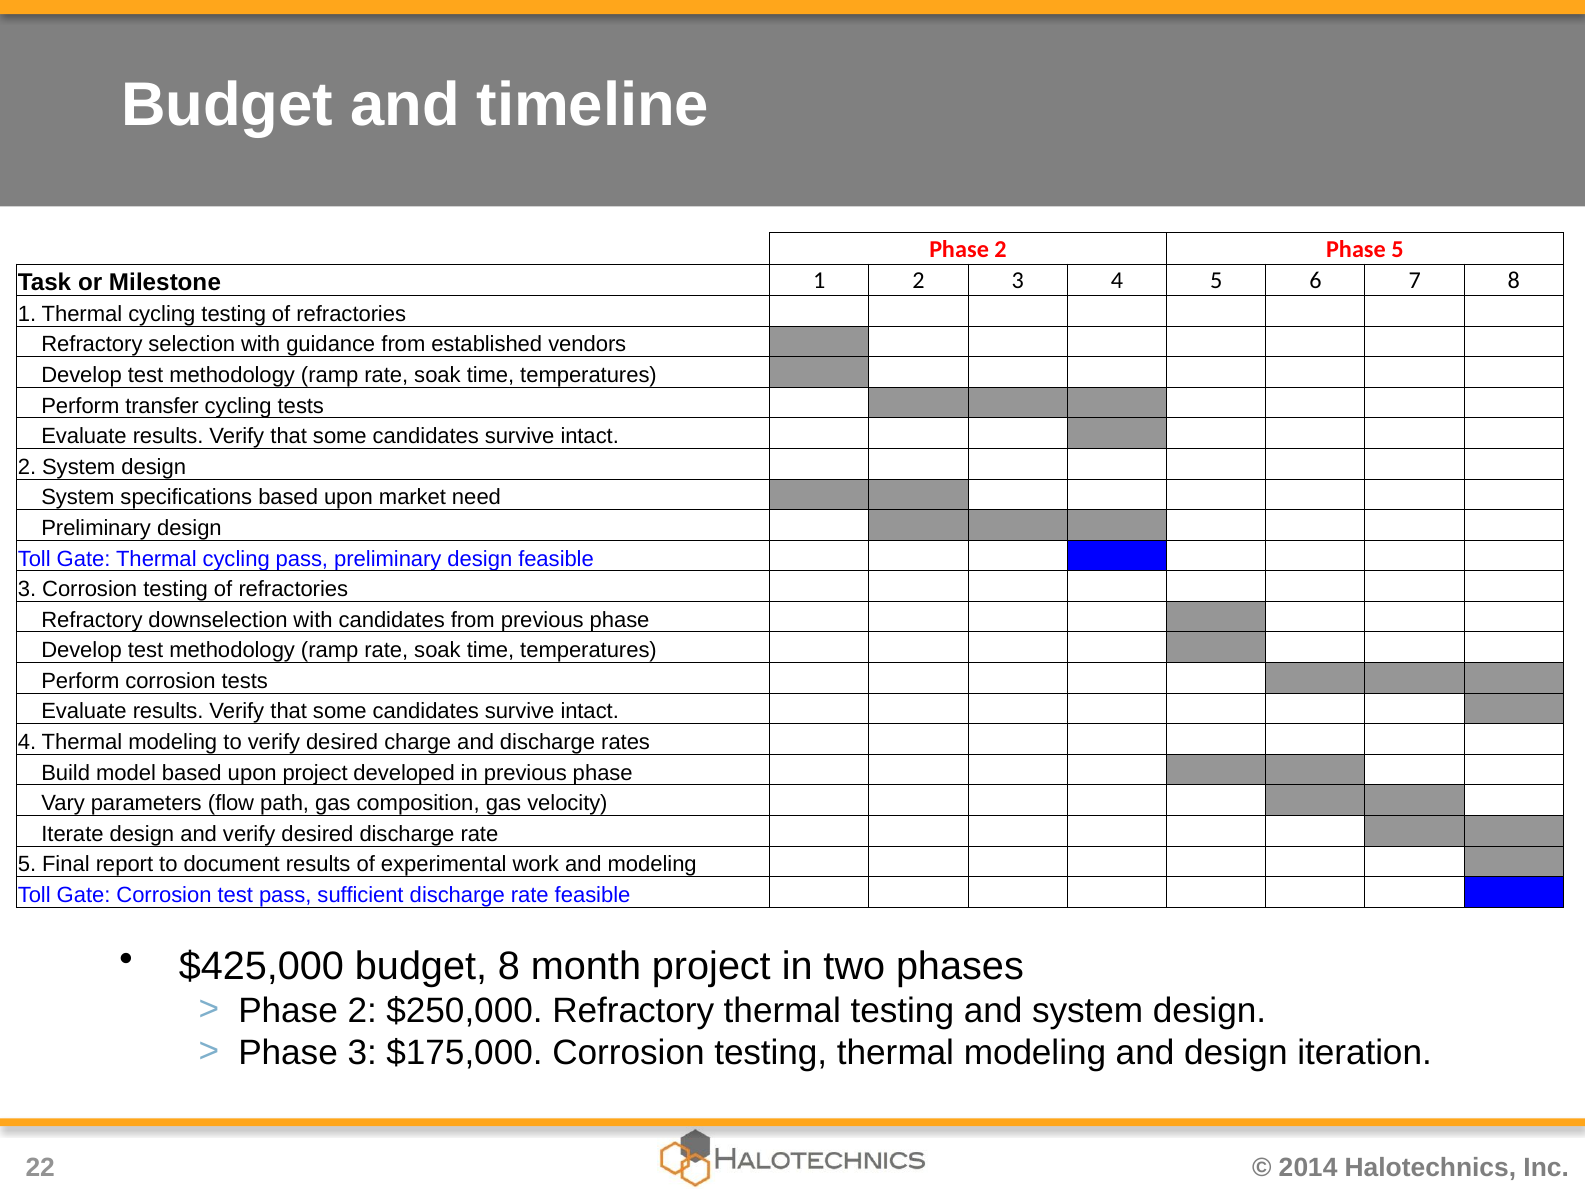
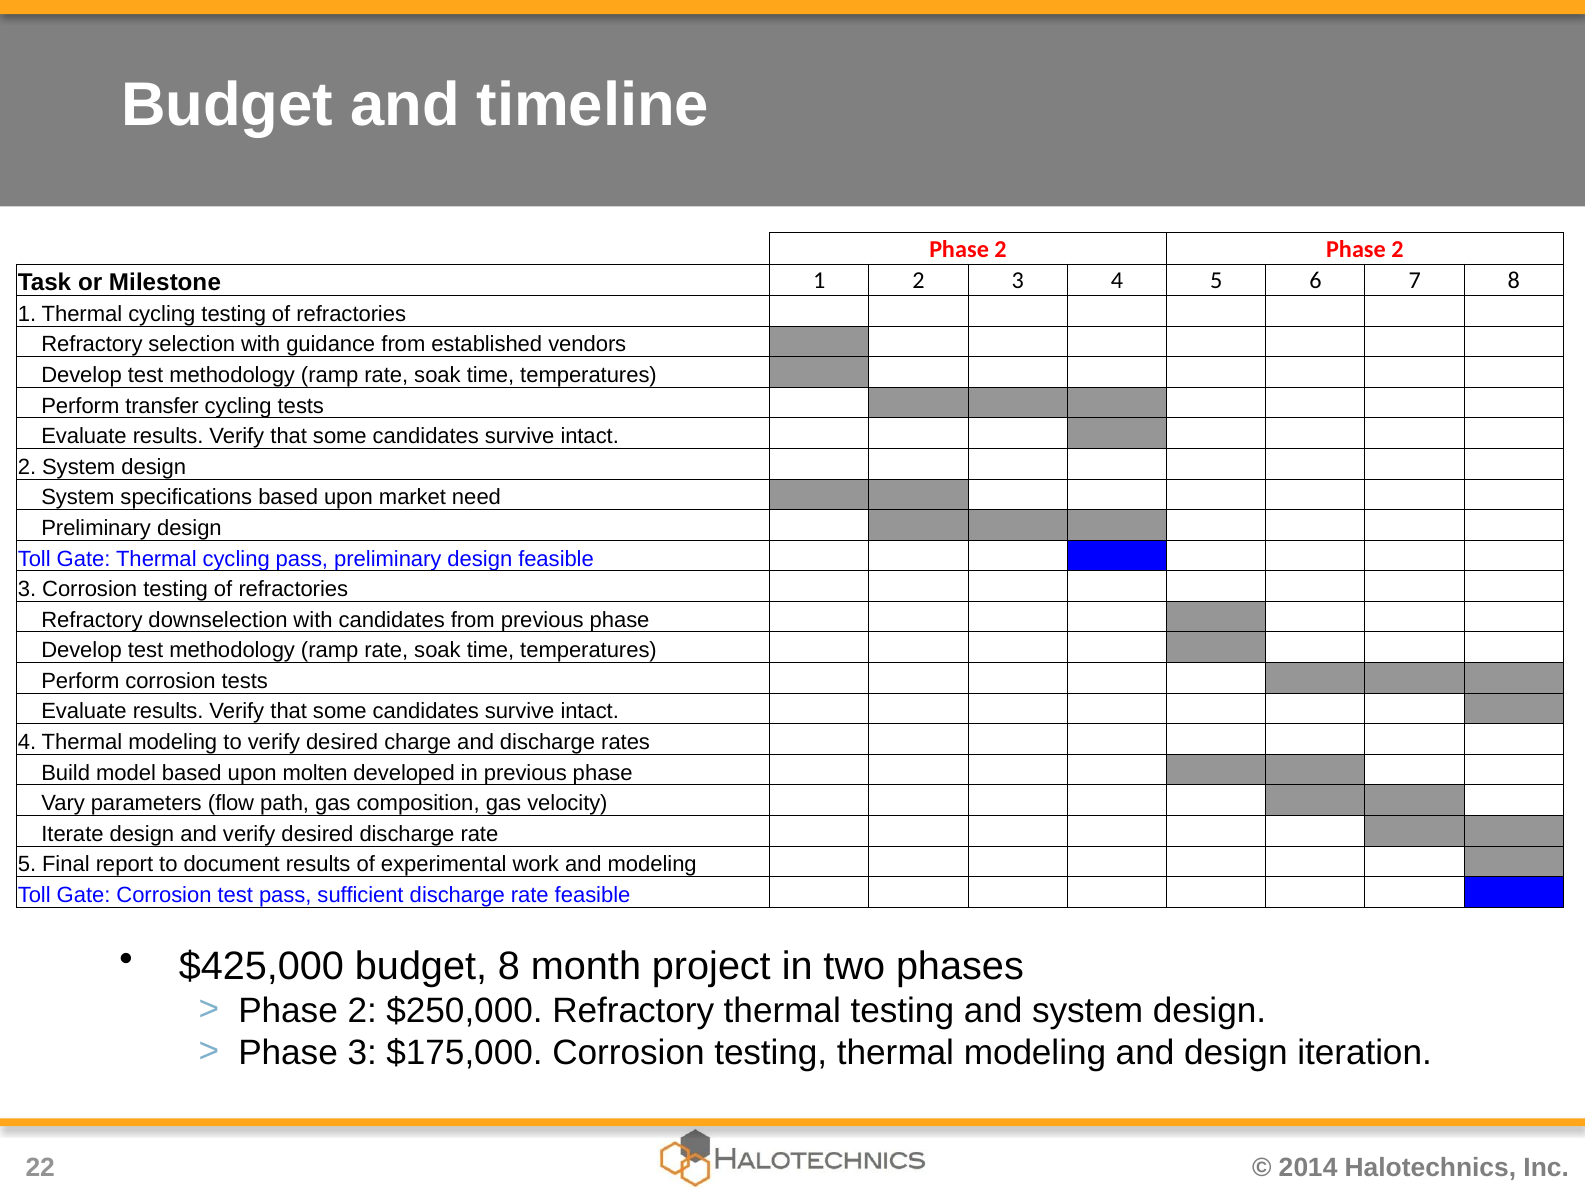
2 Phase 5: 5 -> 2
upon project: project -> molten
